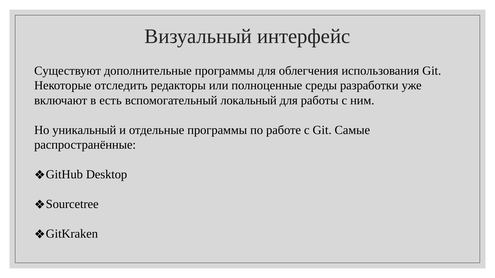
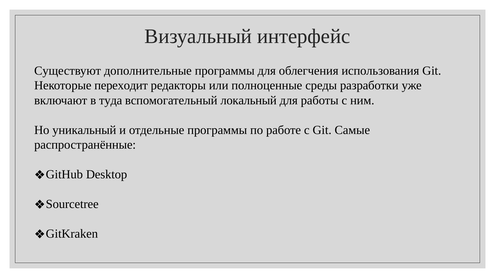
отследить: отследить -> переходит
есть: есть -> туда
